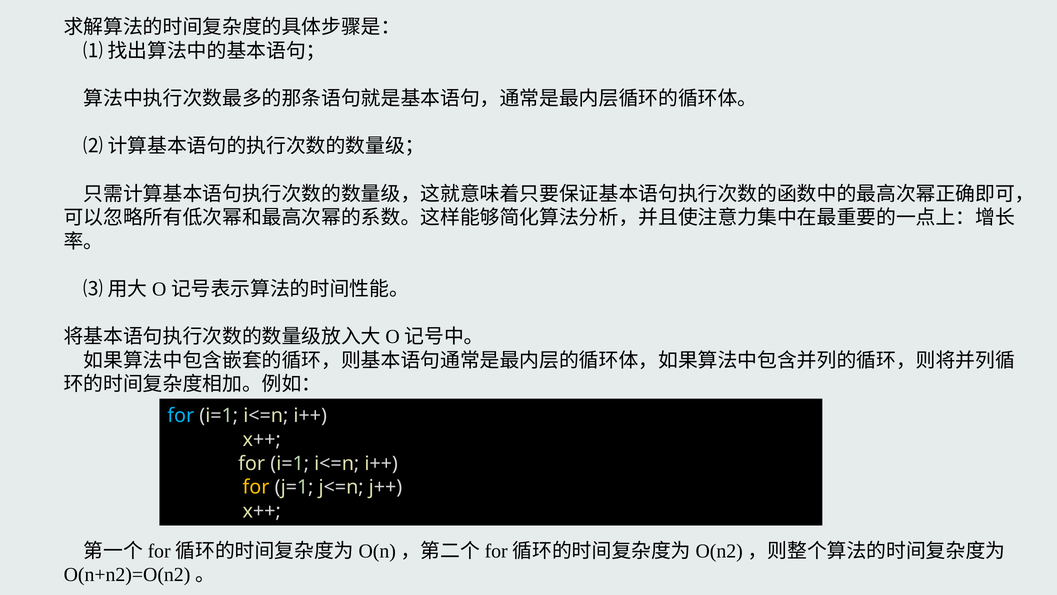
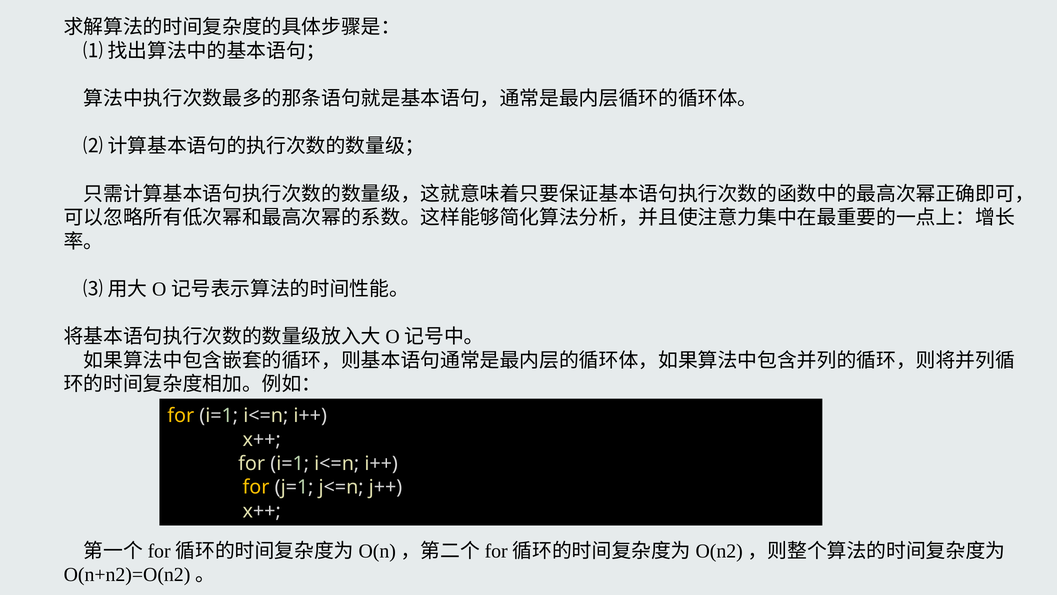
for at (181, 416) colour: light blue -> yellow
